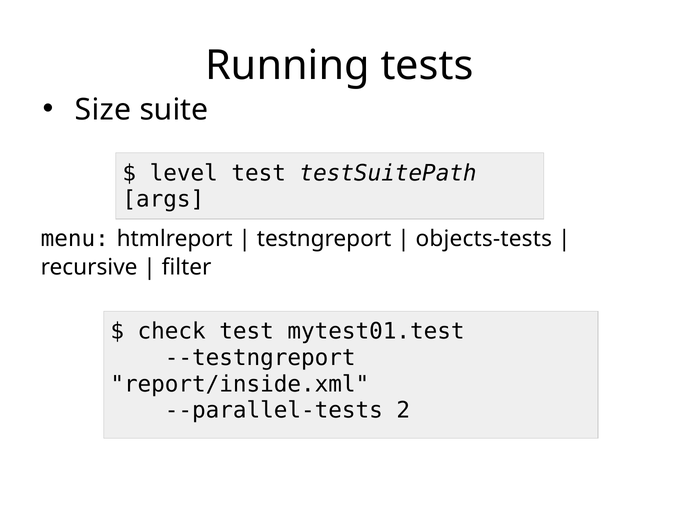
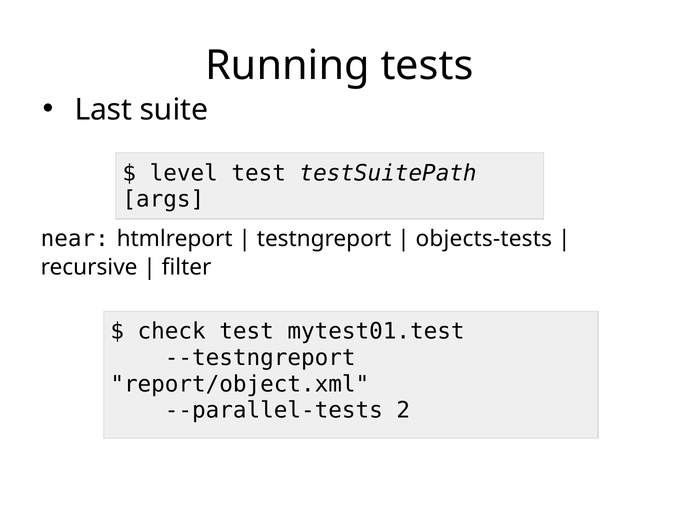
Size: Size -> Last
menu: menu -> near
report/inside.xml: report/inside.xml -> report/object.xml
